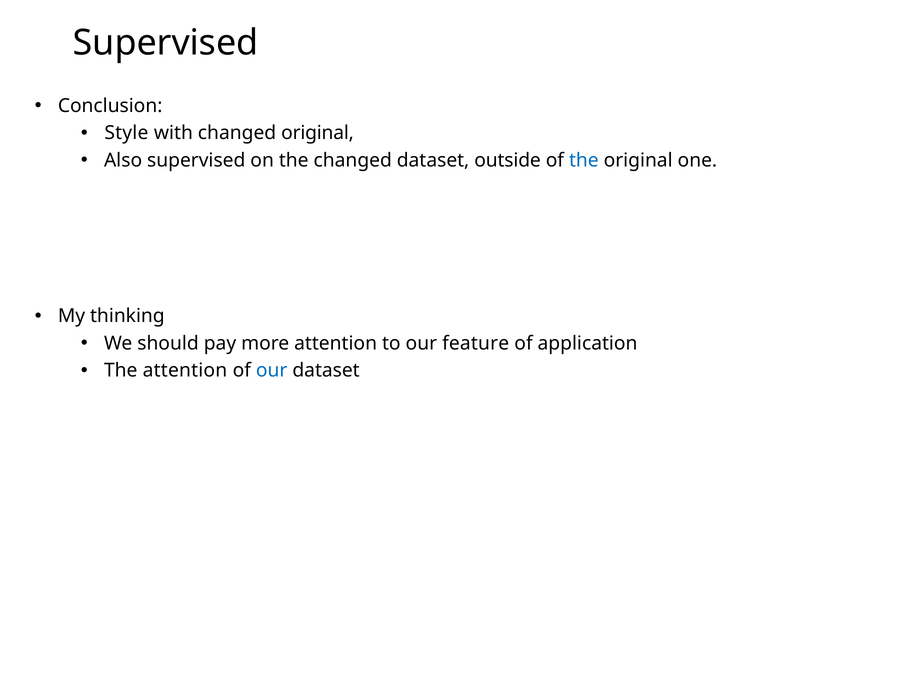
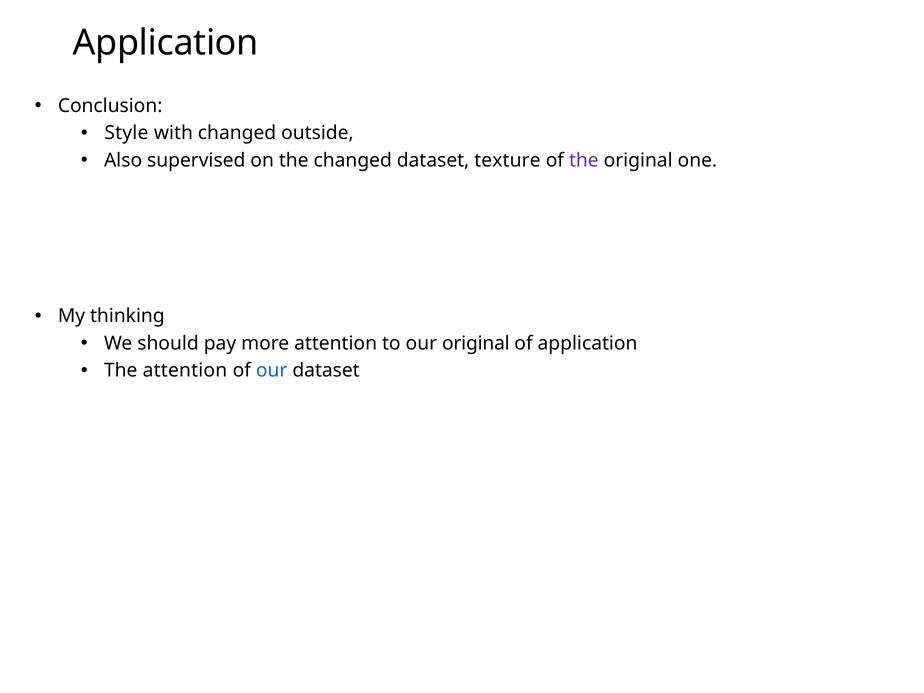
Supervised at (166, 43): Supervised -> Application
changed original: original -> outside
outside: outside -> texture
the at (584, 160) colour: blue -> purple
our feature: feature -> original
